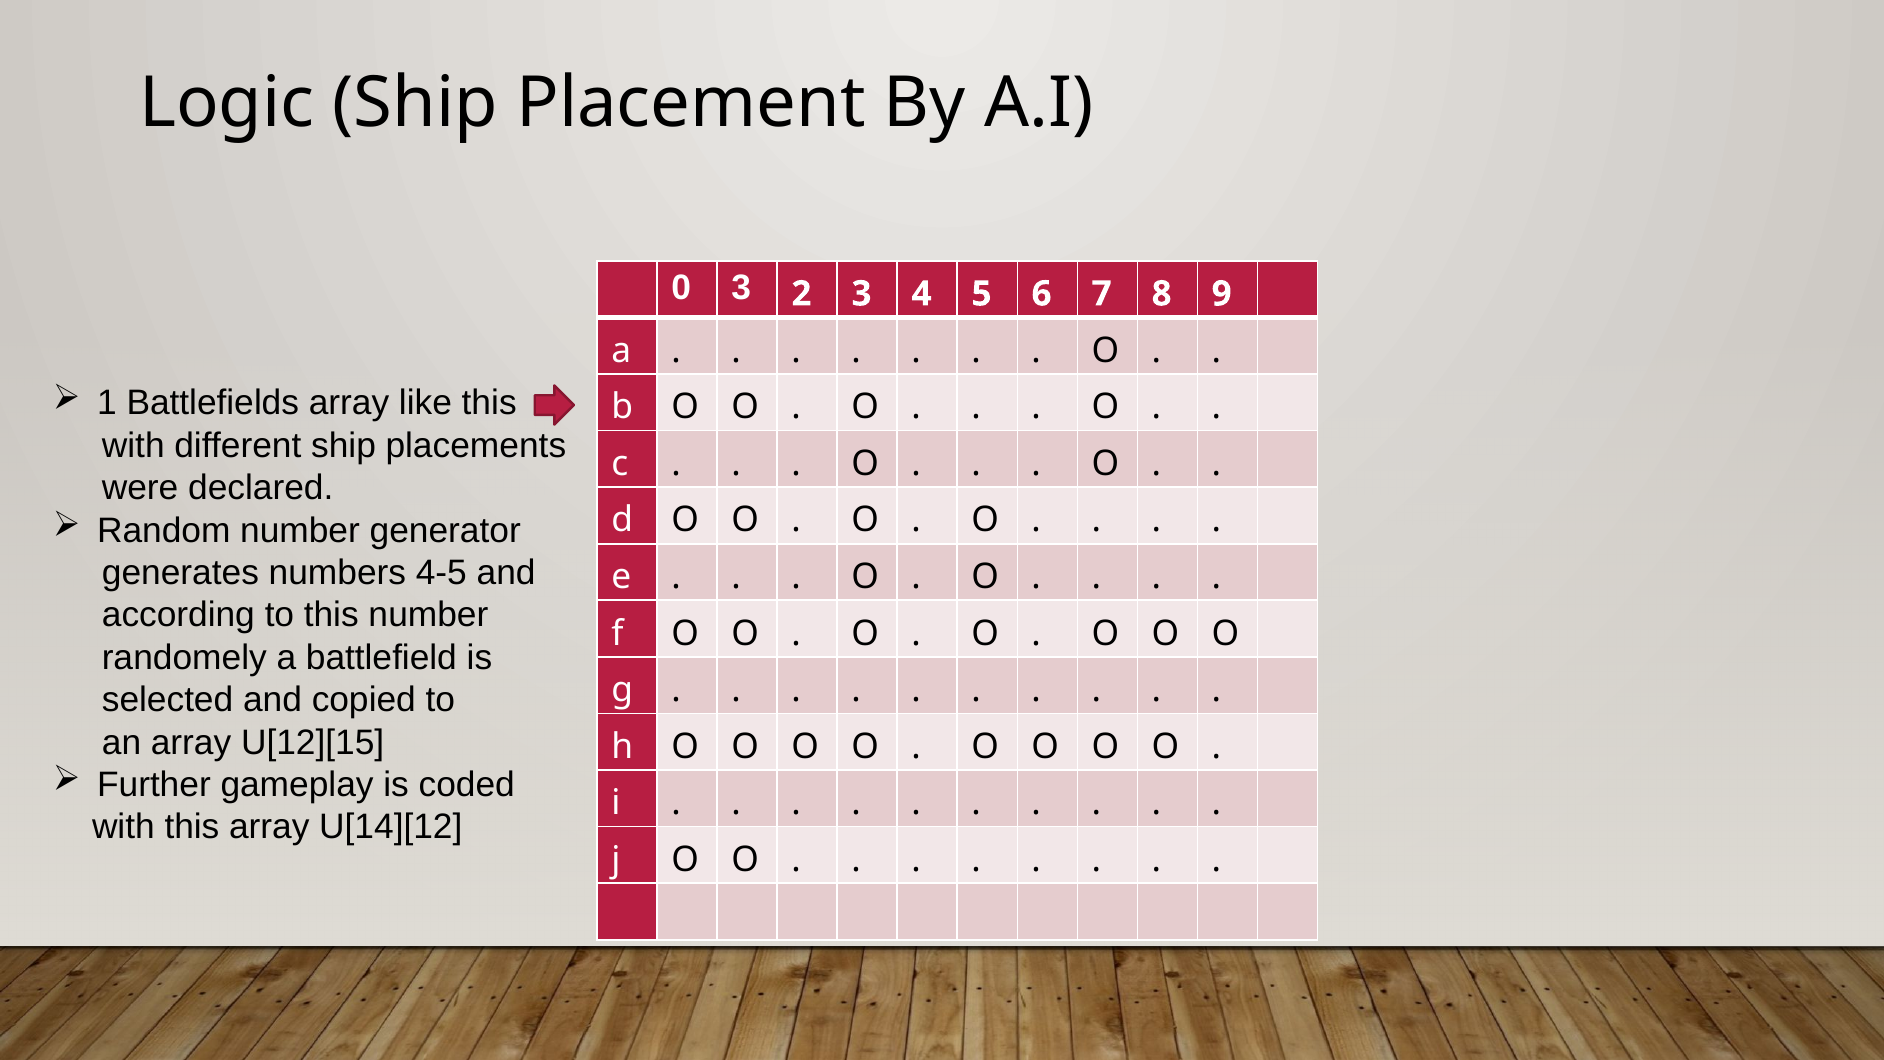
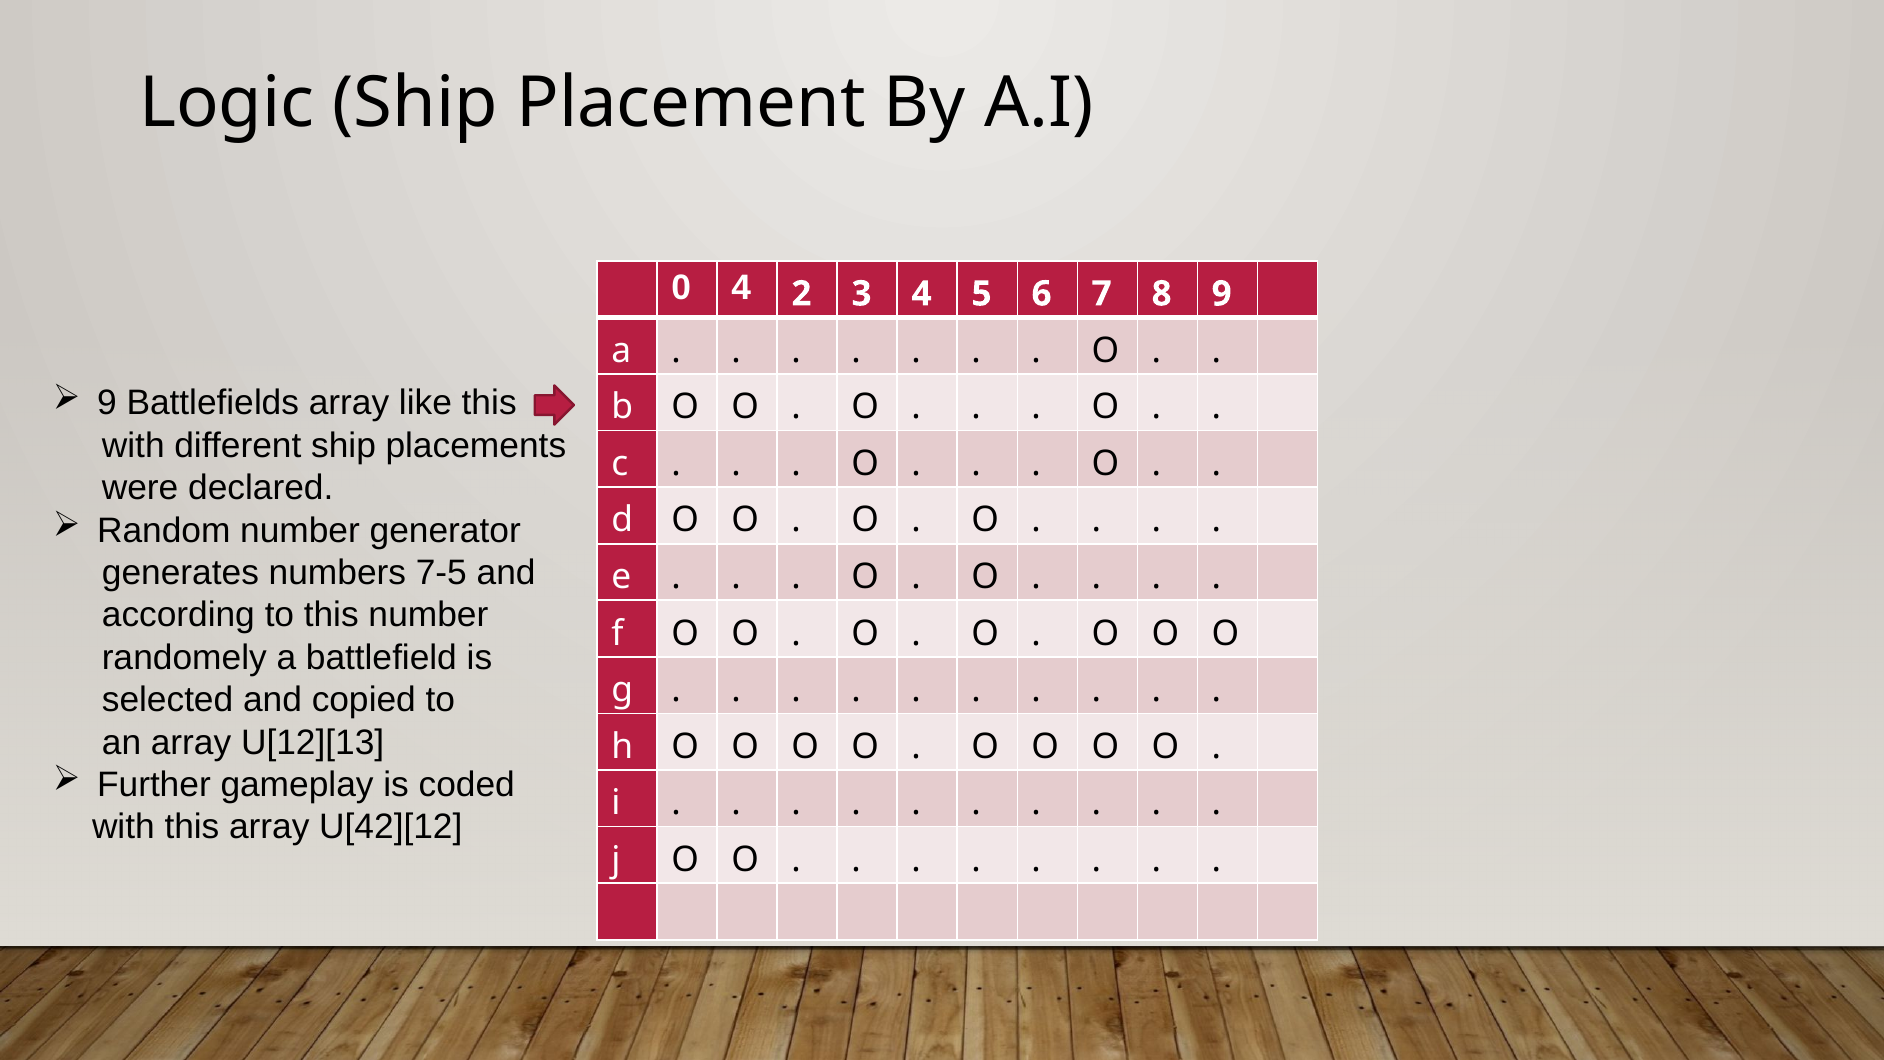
0 3: 3 -> 4
1 at (107, 403): 1 -> 9
4-5: 4-5 -> 7-5
U[12][15: U[12][15 -> U[12][13
U[14][12: U[14][12 -> U[42][12
